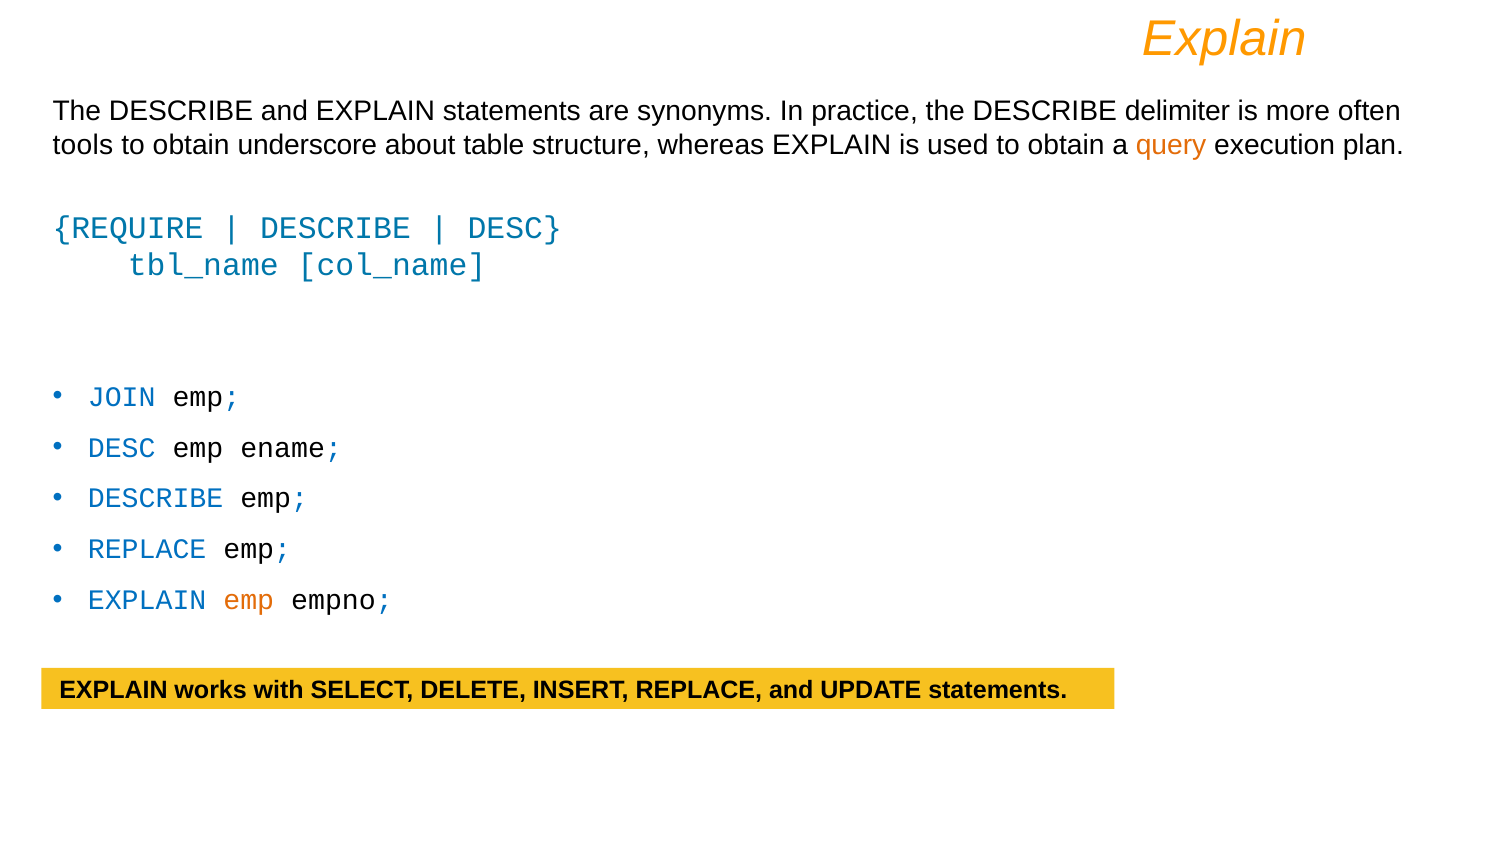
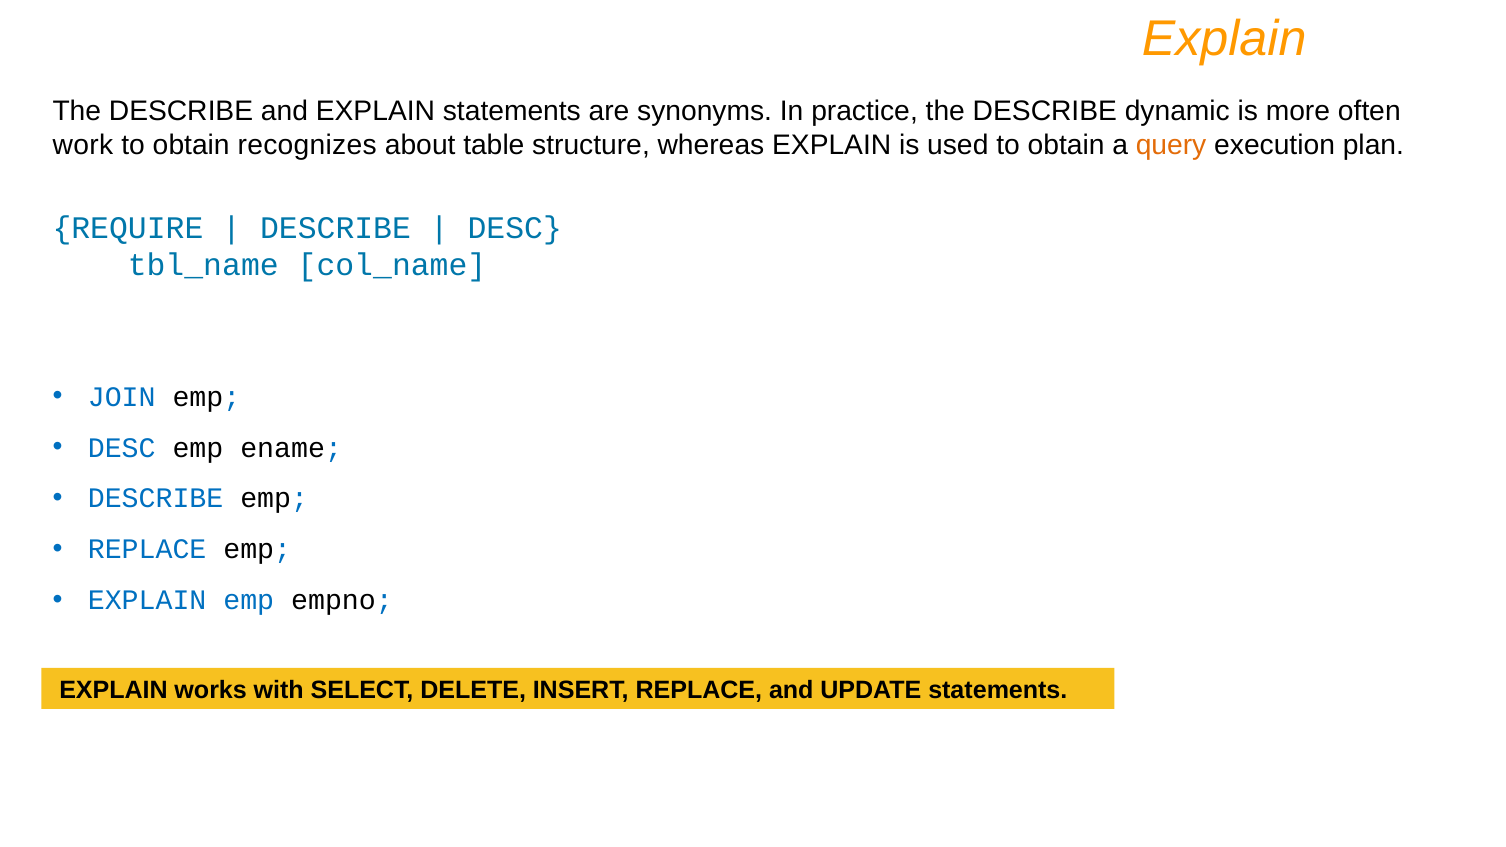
delimiter: delimiter -> dynamic
tools: tools -> work
underscore: underscore -> recognizes
emp at (249, 600) colour: orange -> blue
